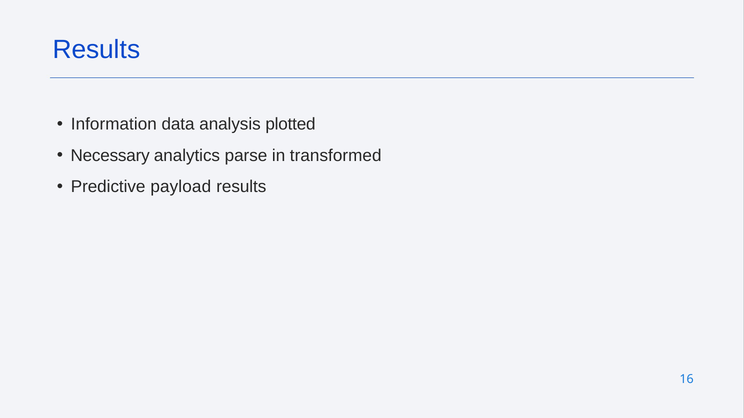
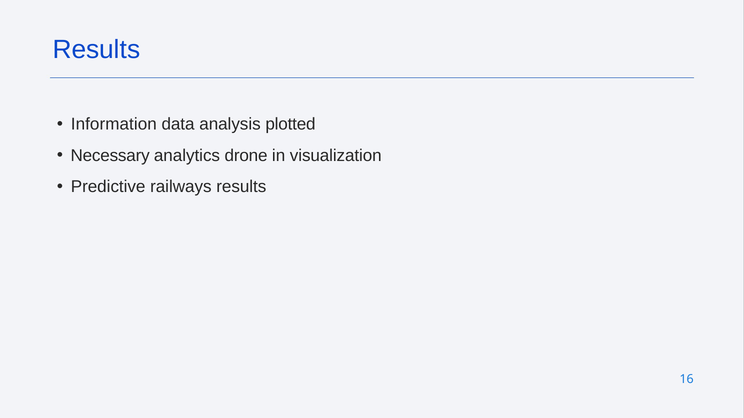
parse: parse -> drone
transformed: transformed -> visualization
payload: payload -> railways
